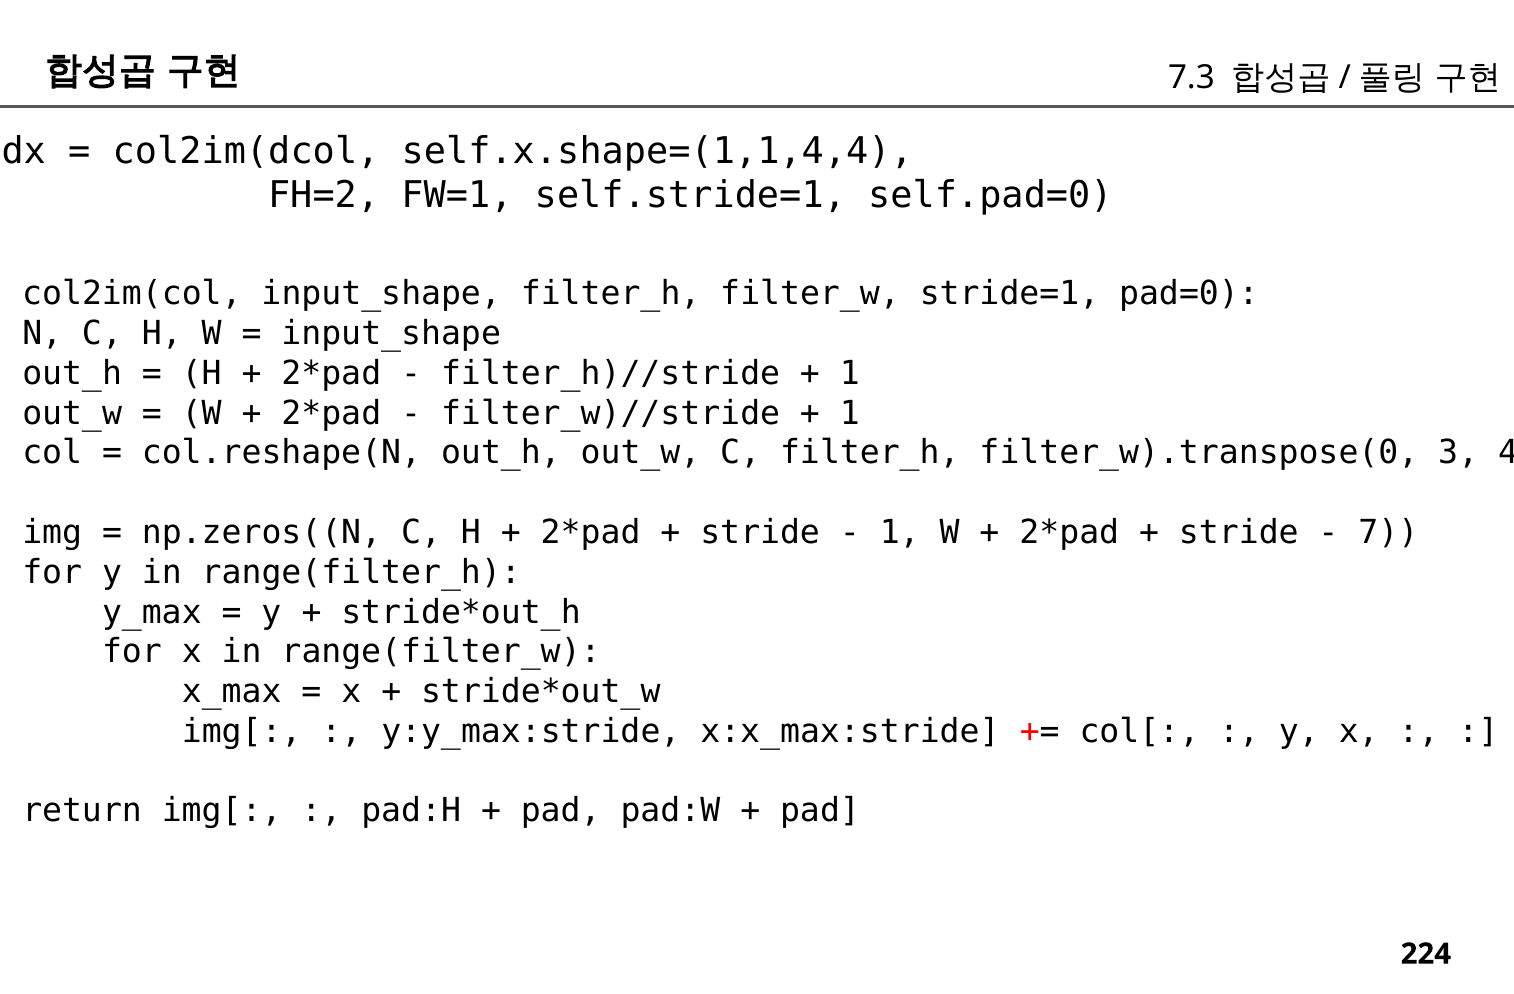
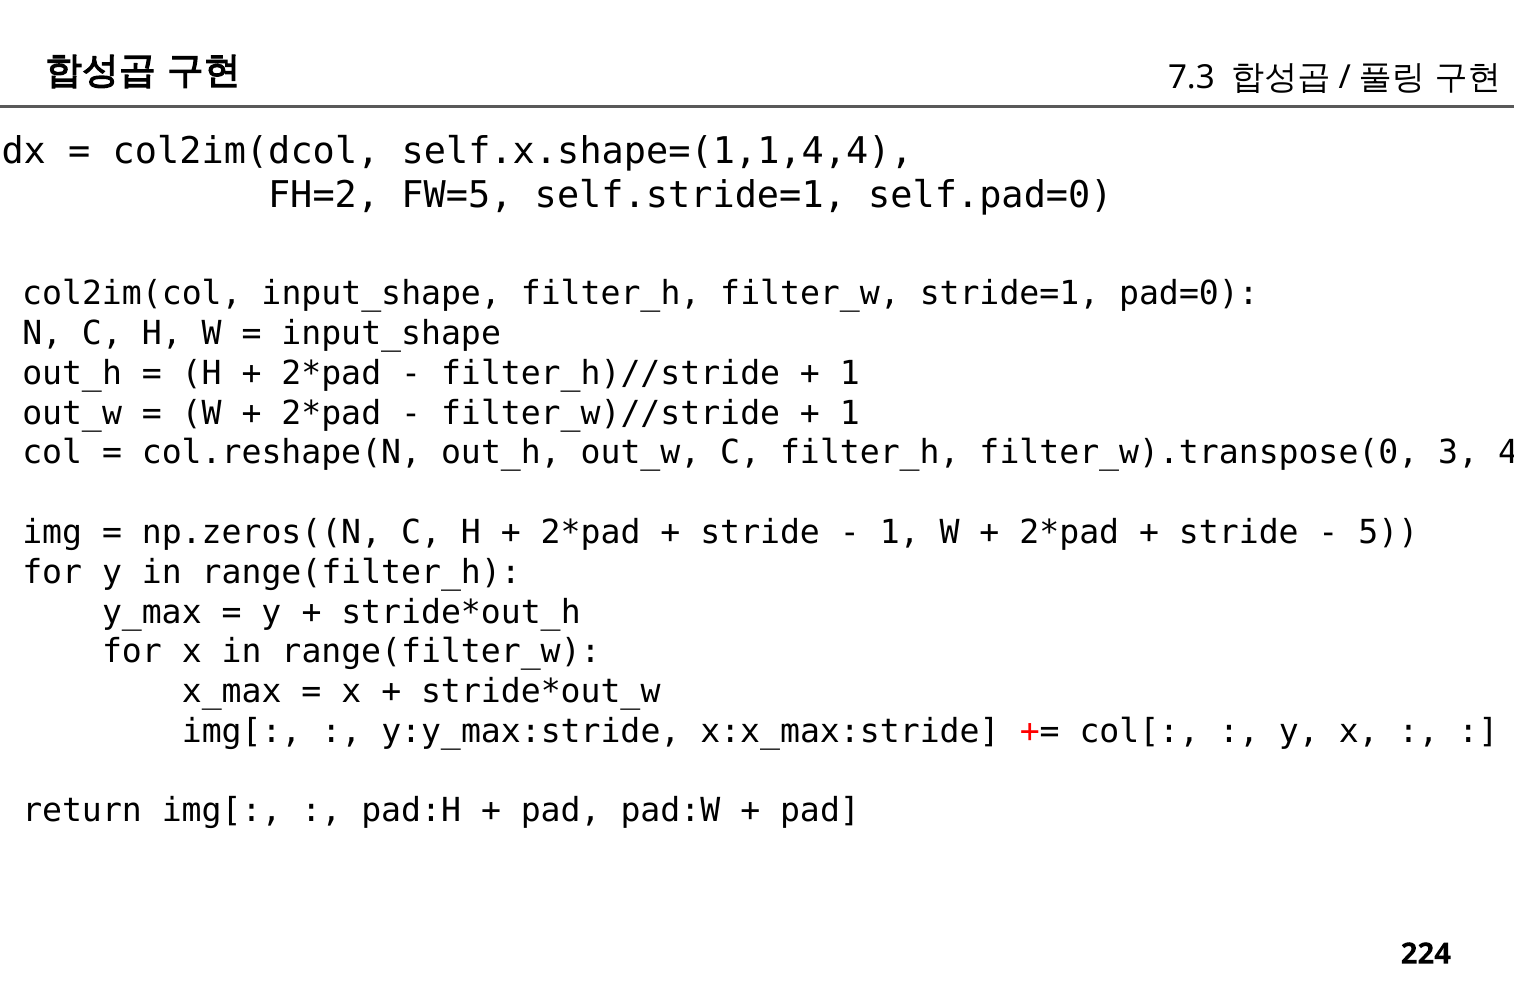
FW=1: FW=1 -> FW=5
7 at (1388, 533): 7 -> 5
